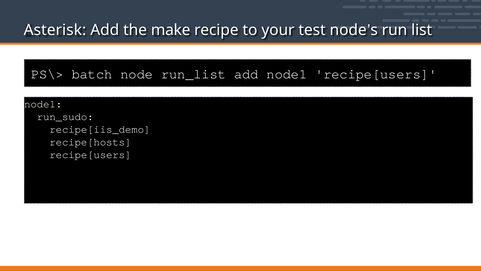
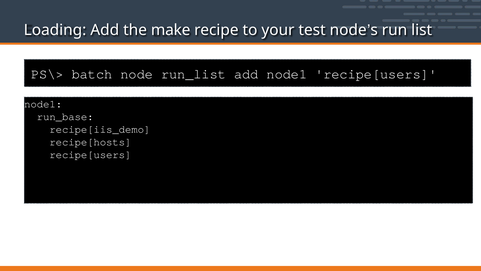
Asterisk: Asterisk -> Loading
run_sudo: run_sudo -> run_base
